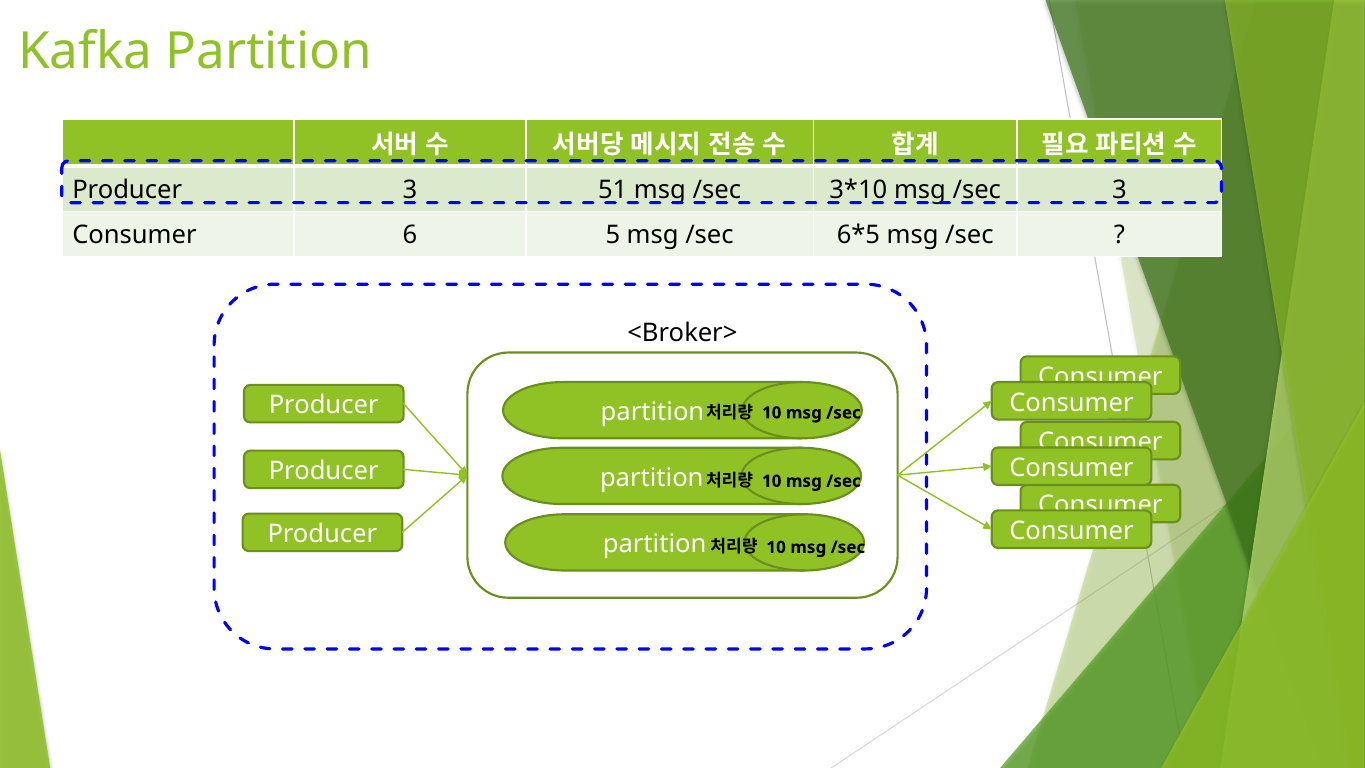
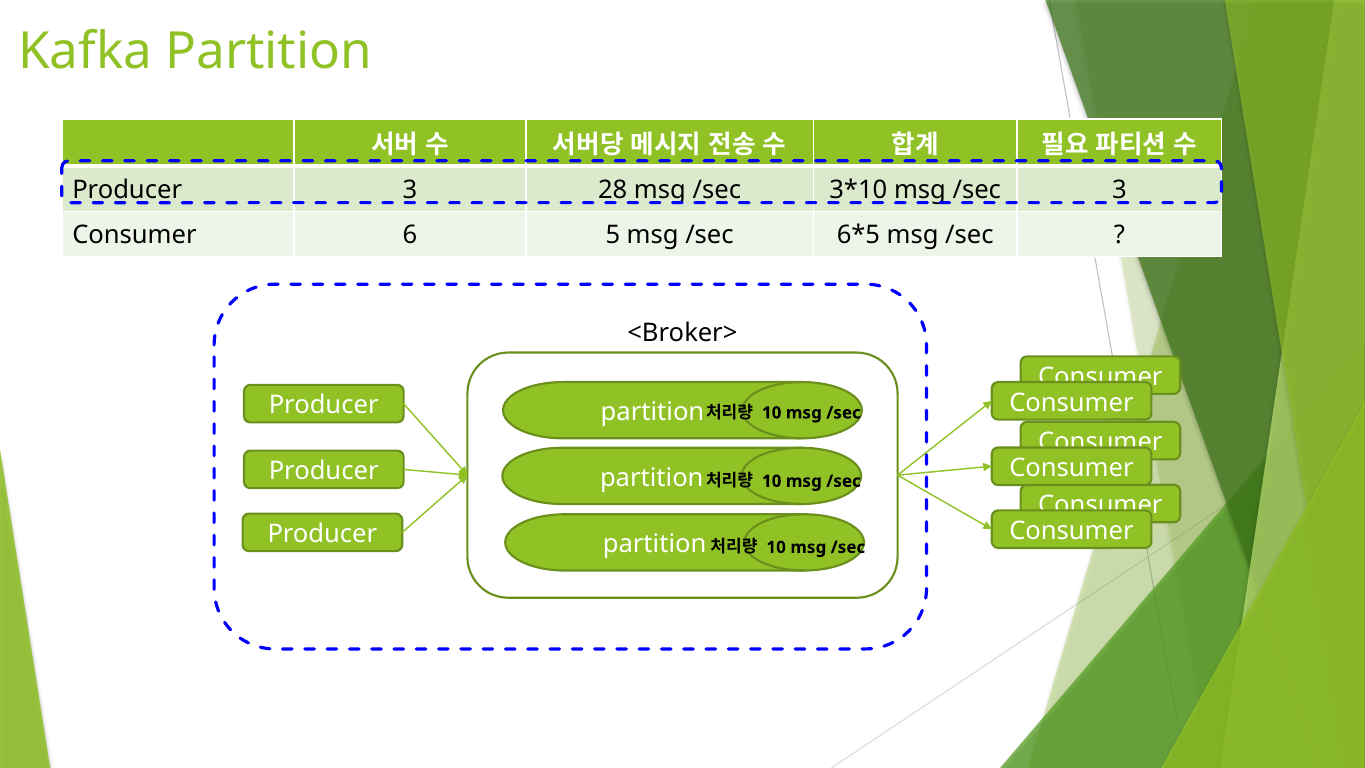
51: 51 -> 28
